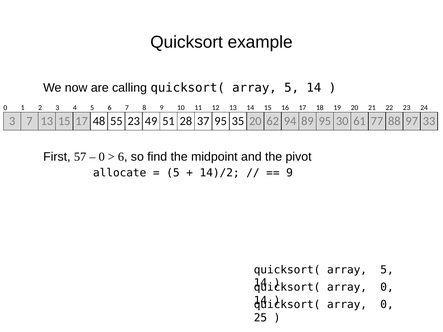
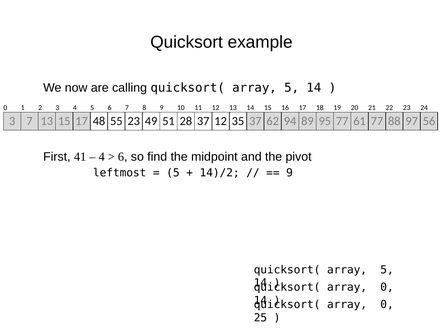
37 95: 95 -> 12
35 20: 20 -> 37
95 30: 30 -> 77
33: 33 -> 56
57: 57 -> 41
0 at (102, 157): 0 -> 4
allocate: allocate -> leftmost
